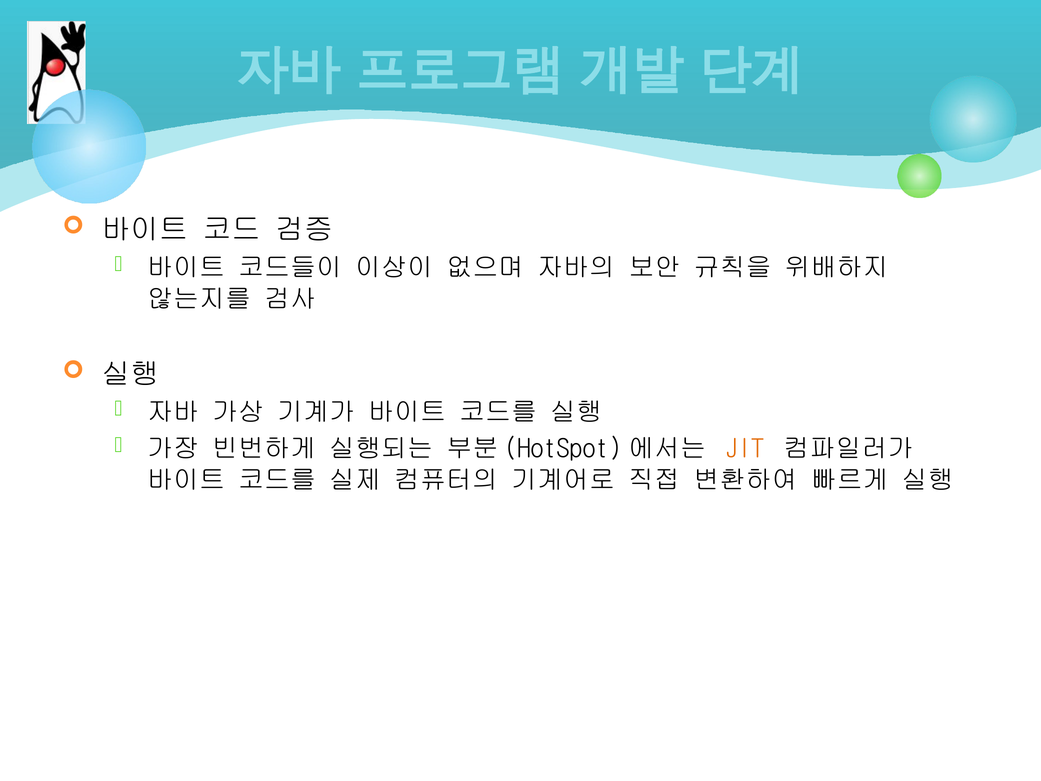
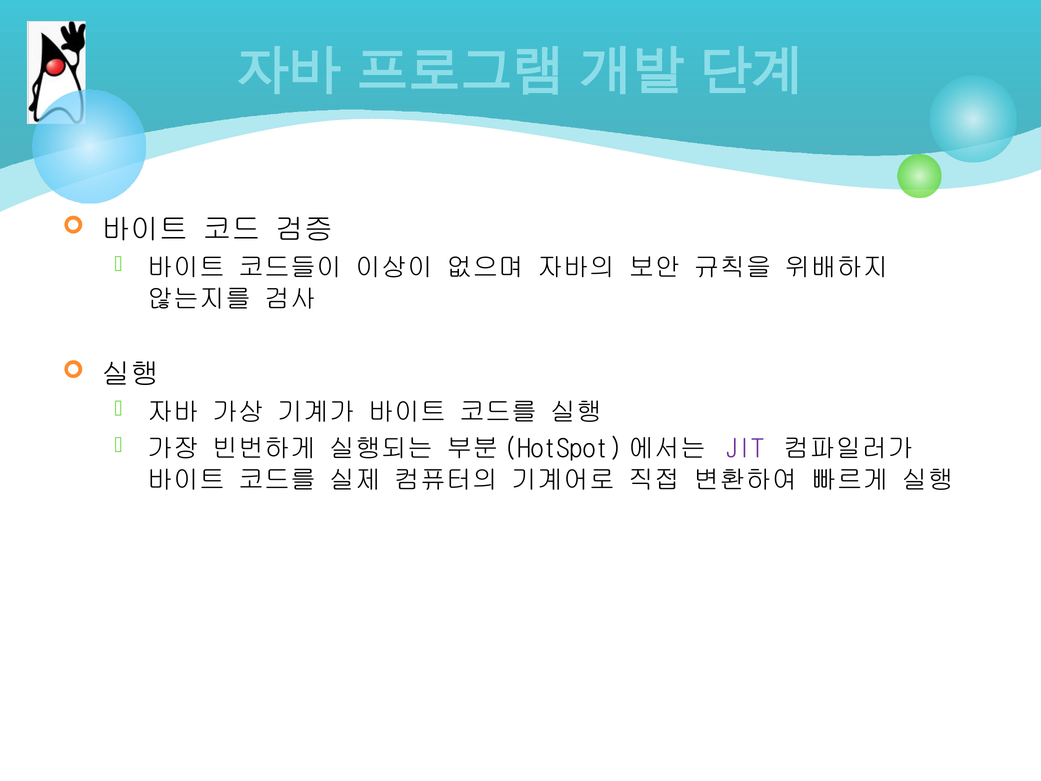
JIT colour: orange -> purple
